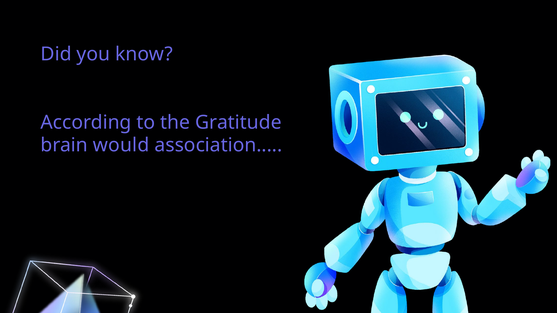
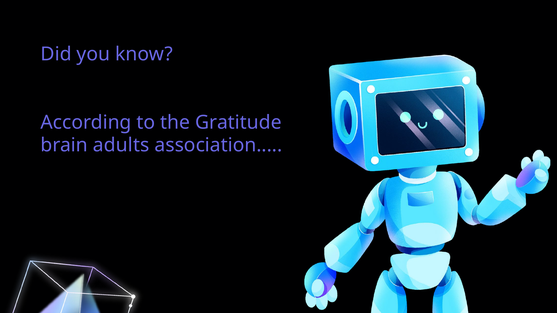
would: would -> adults
